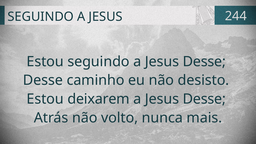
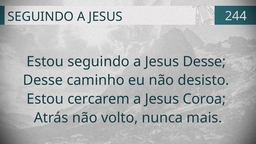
deixarem: deixarem -> cercarem
Desse at (204, 99): Desse -> Coroa
